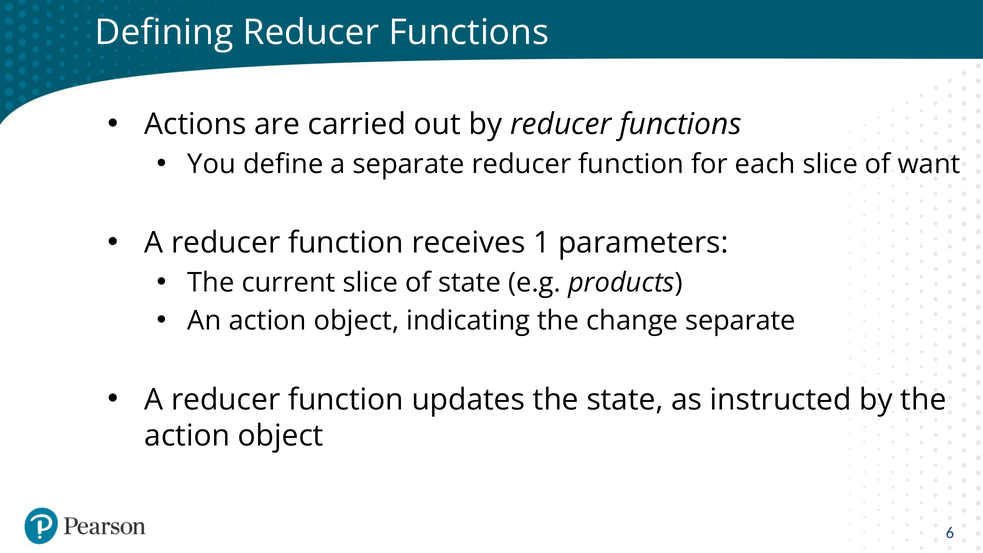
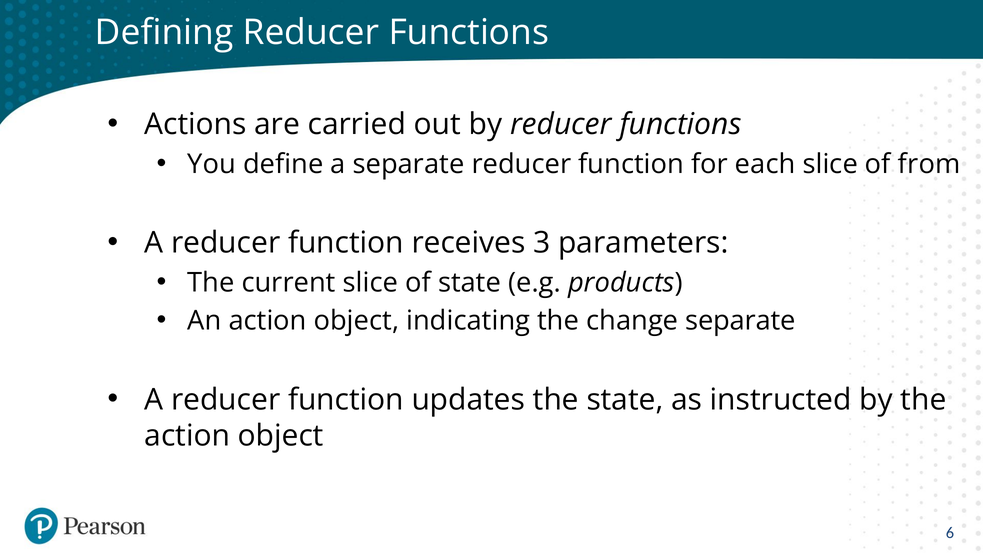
want: want -> from
1: 1 -> 3
